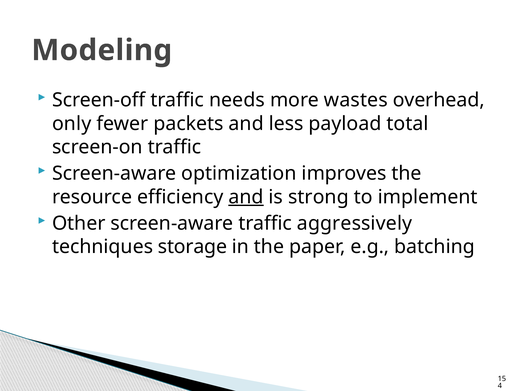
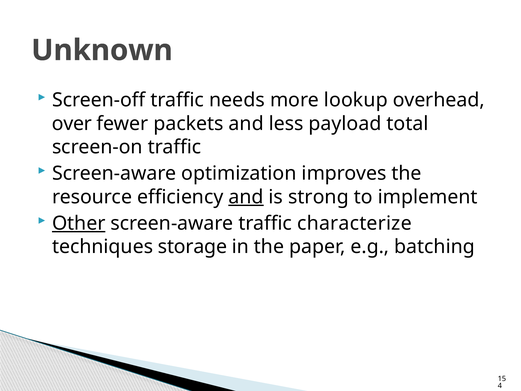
Modeling: Modeling -> Unknown
wastes: wastes -> lookup
only: only -> over
Other underline: none -> present
aggressively: aggressively -> characterize
